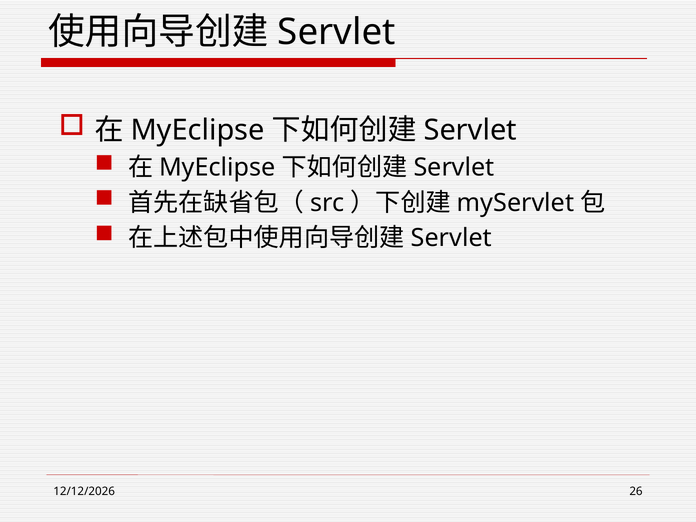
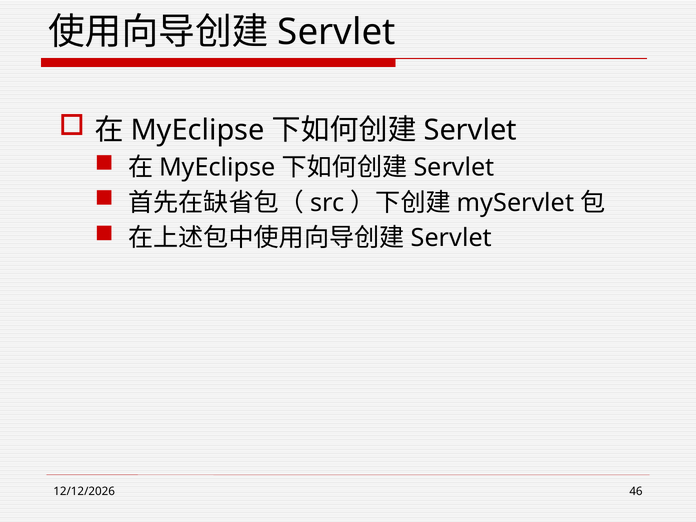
26: 26 -> 46
